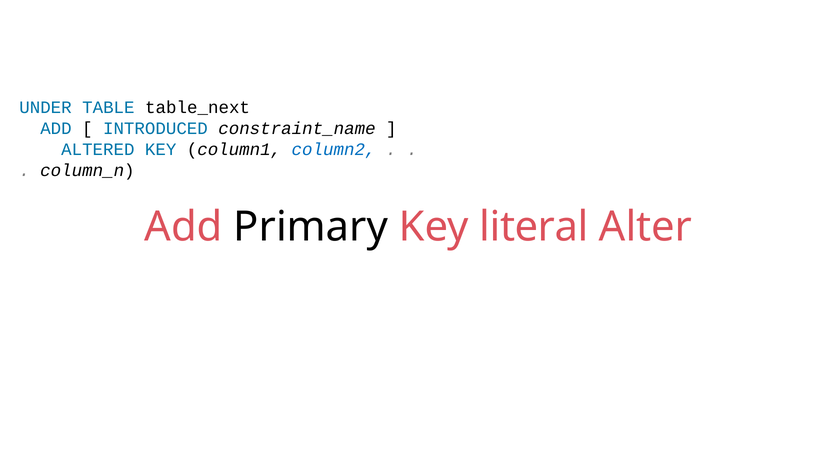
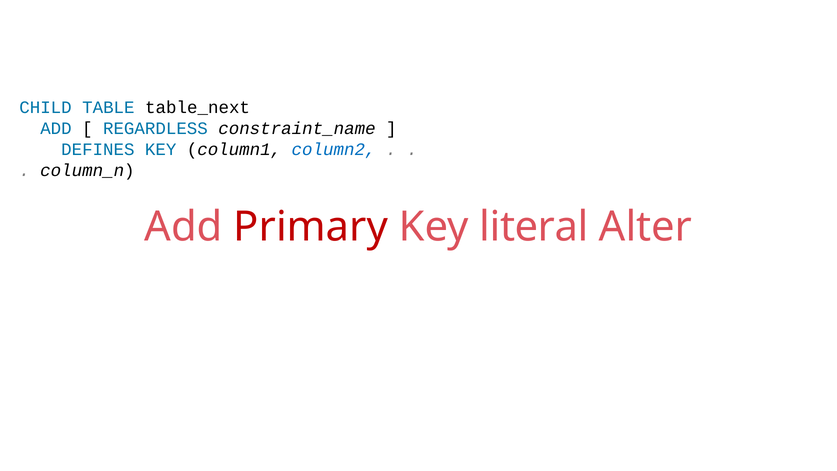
UNDER: UNDER -> CHILD
INTRODUCED: INTRODUCED -> REGARDLESS
ALTERED: ALTERED -> DEFINES
Primary colour: black -> red
